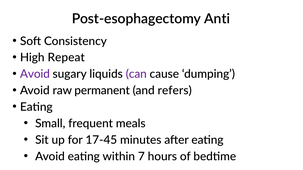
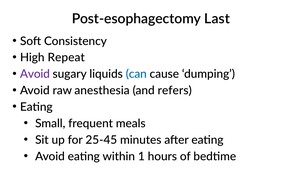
Anti: Anti -> Last
can colour: purple -> blue
permanent: permanent -> anesthesia
17-45: 17-45 -> 25-45
7: 7 -> 1
